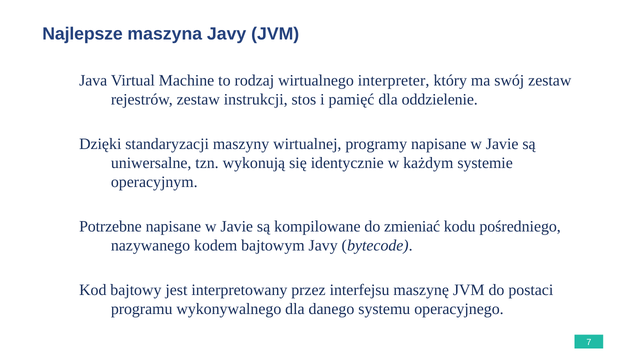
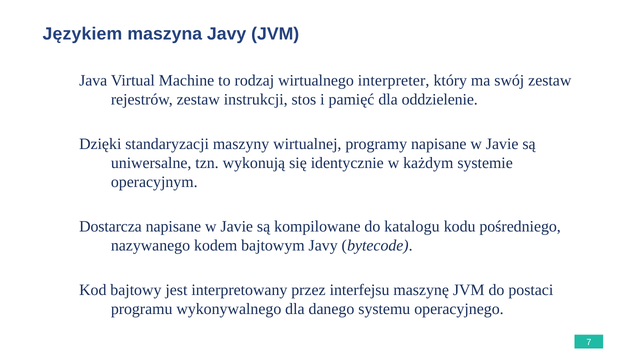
Najlepsze: Najlepsze -> Językiem
Potrzebne: Potrzebne -> Dostarcza
zmieniać: zmieniać -> katalogu
